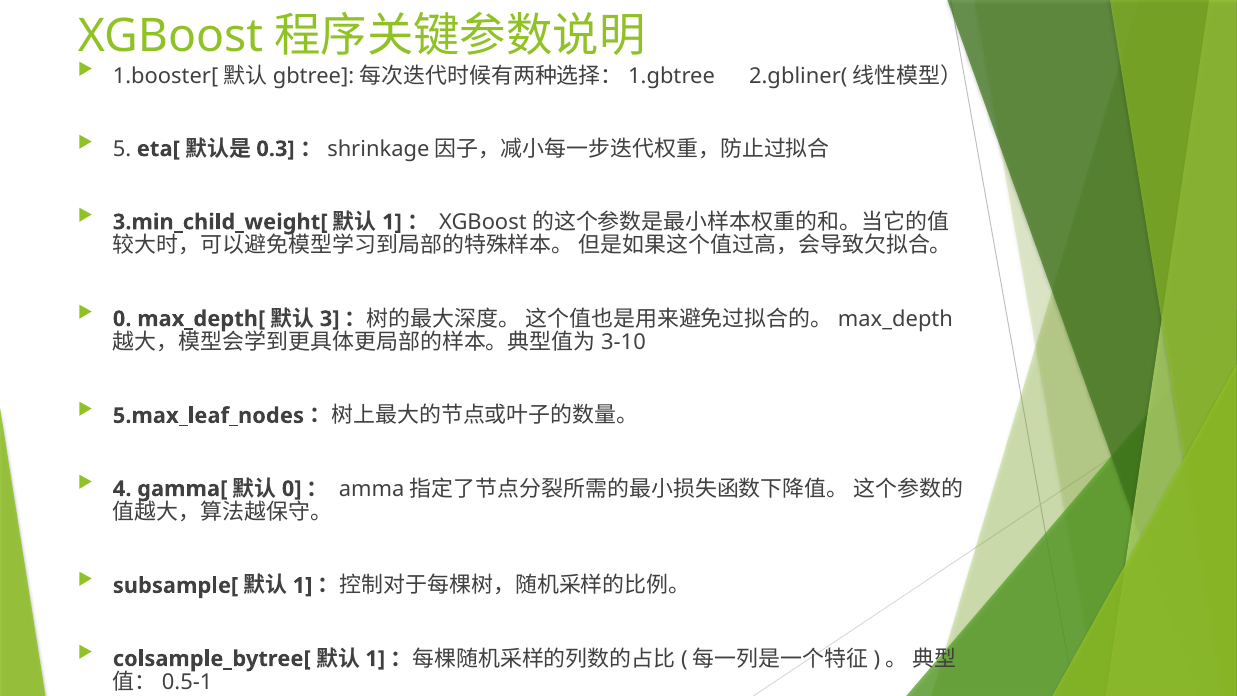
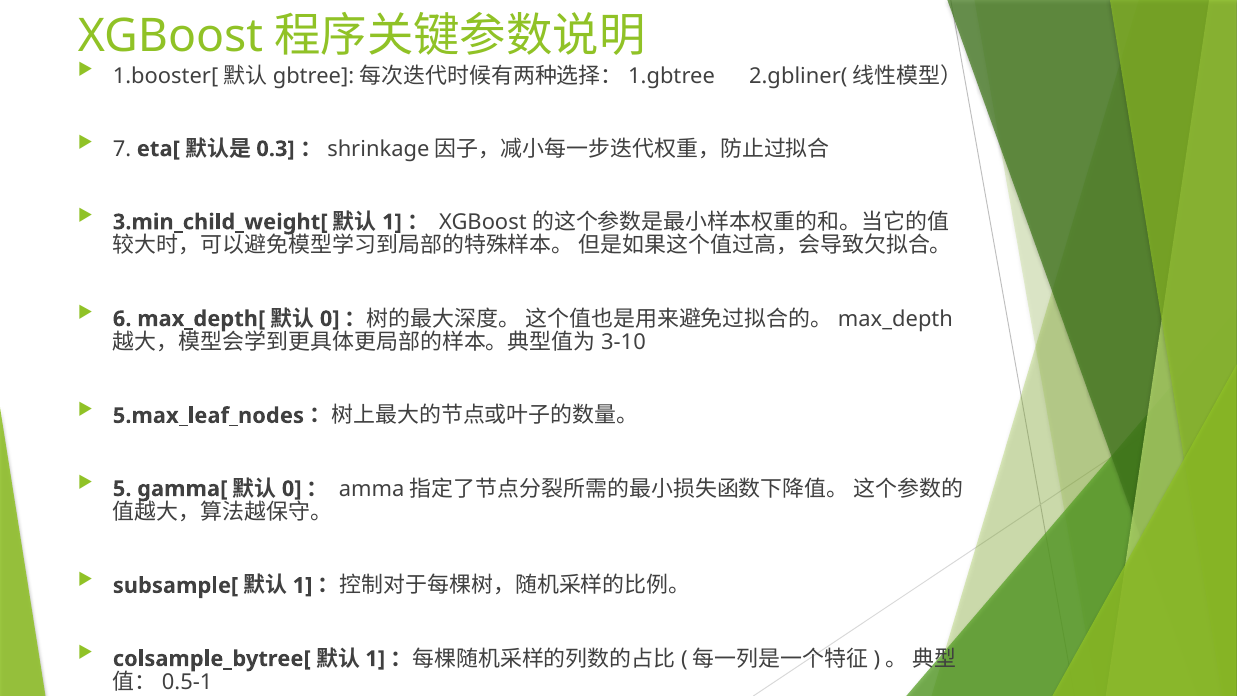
5: 5 -> 7
0 at (122, 319): 0 -> 6
3 at (330, 319): 3 -> 0
4: 4 -> 5
